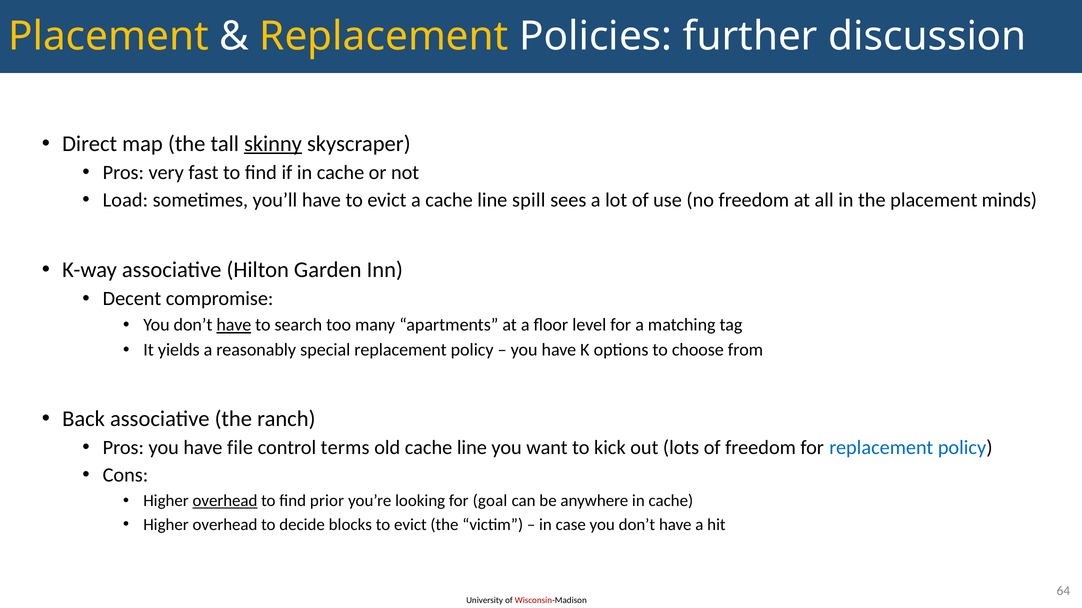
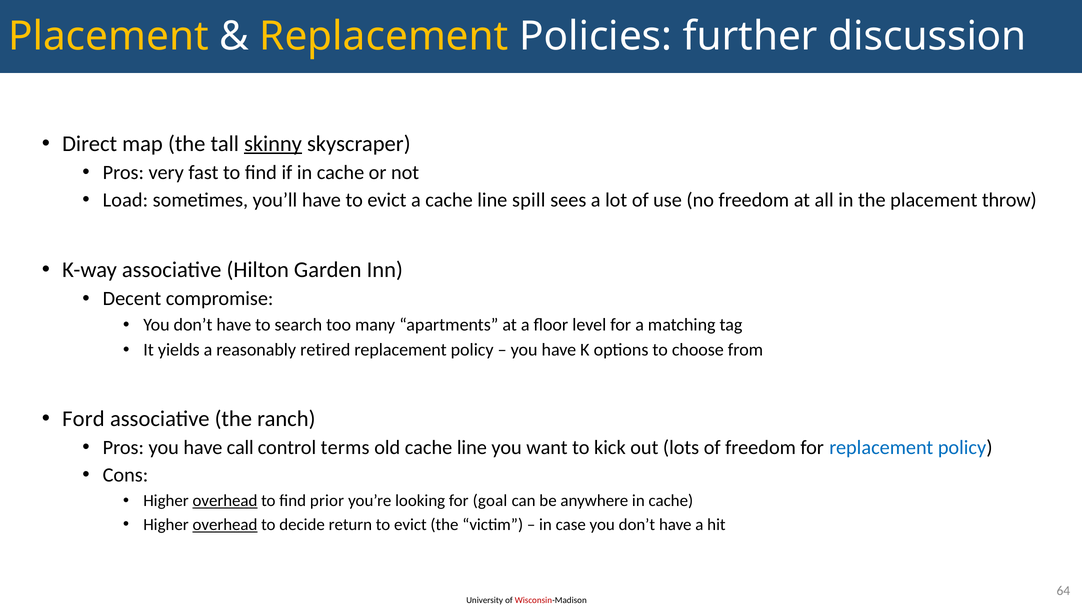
minds: minds -> throw
have at (234, 325) underline: present -> none
special: special -> retired
Back: Back -> Ford
file: file -> call
overhead at (225, 525) underline: none -> present
blocks: blocks -> return
